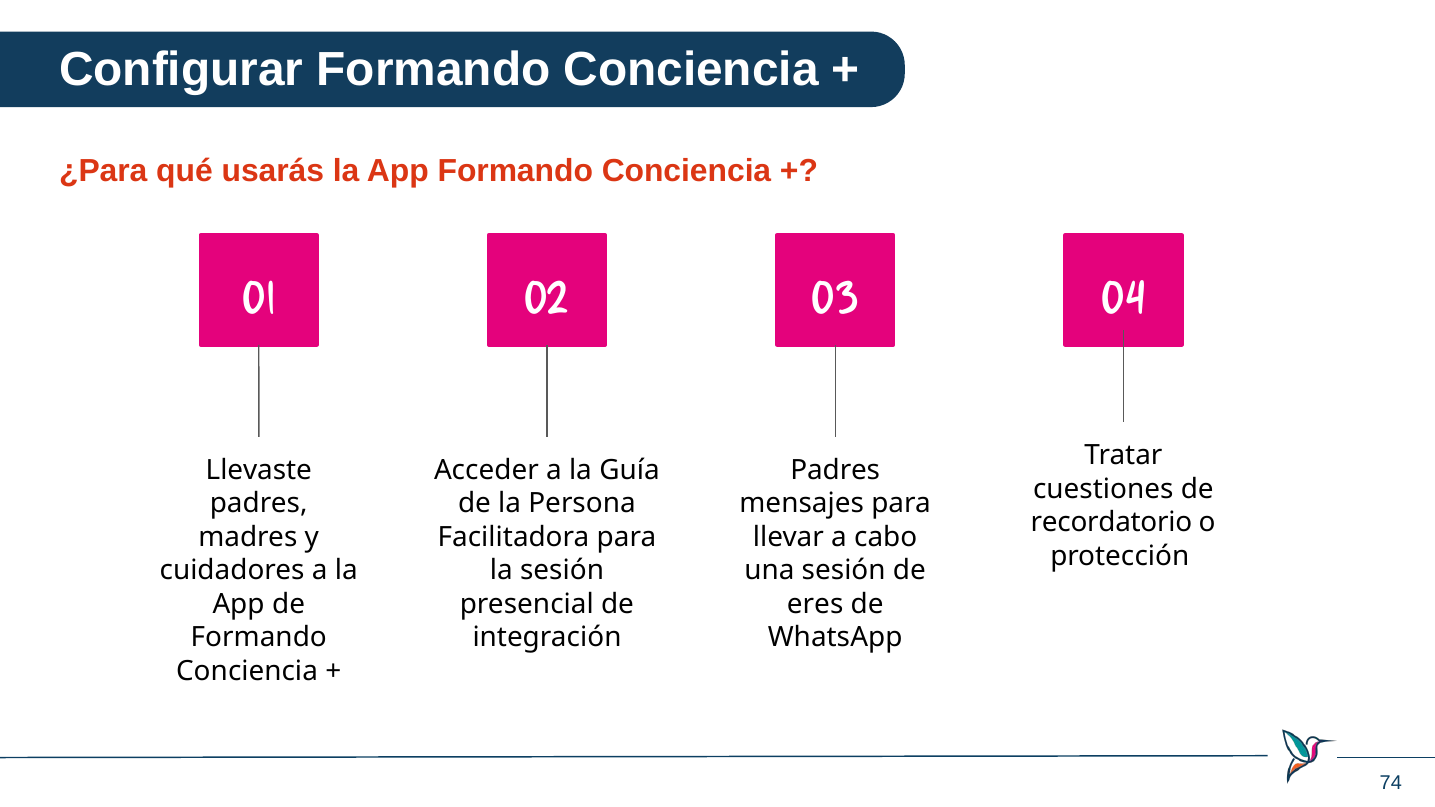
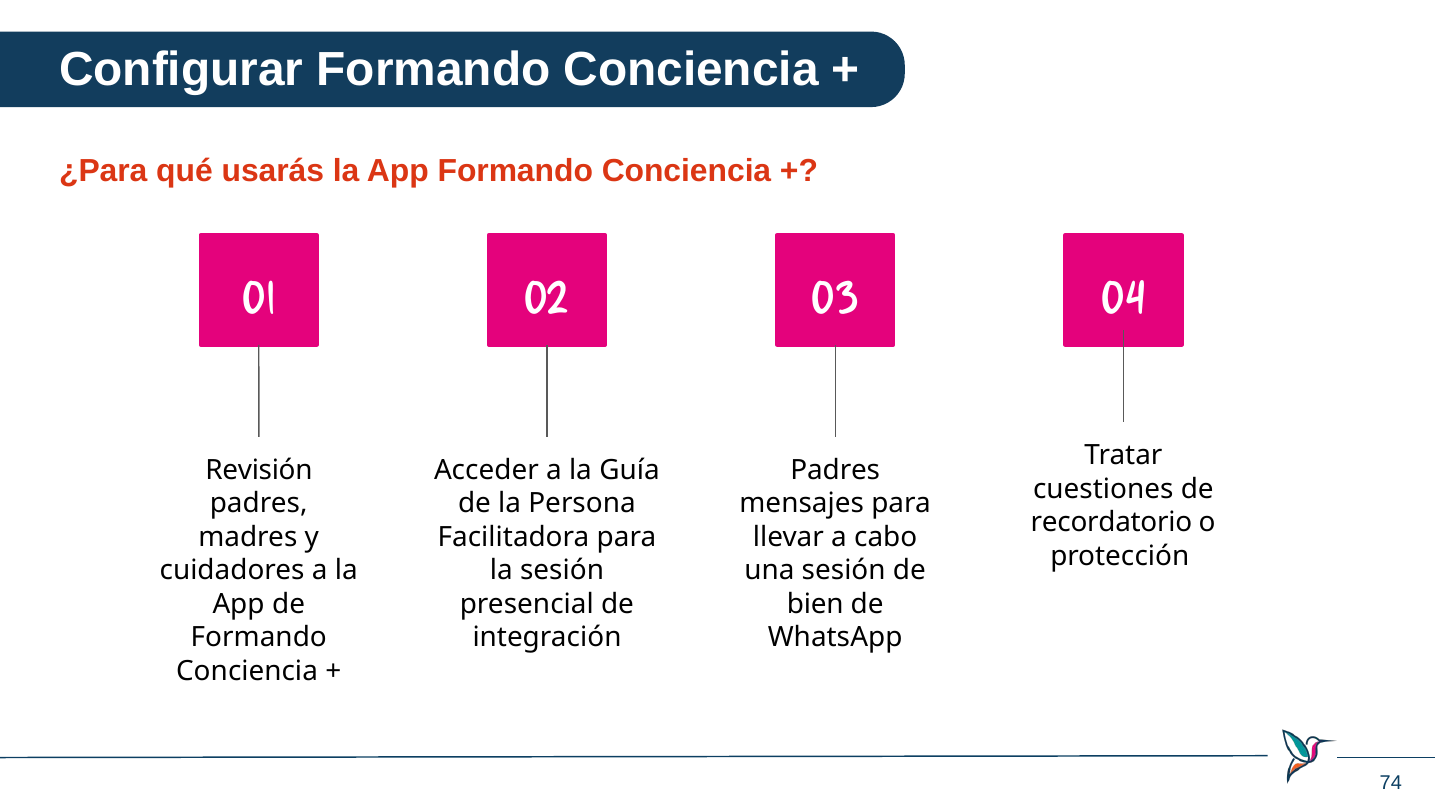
Llevaste: Llevaste -> Revisión
eres: eres -> bien
